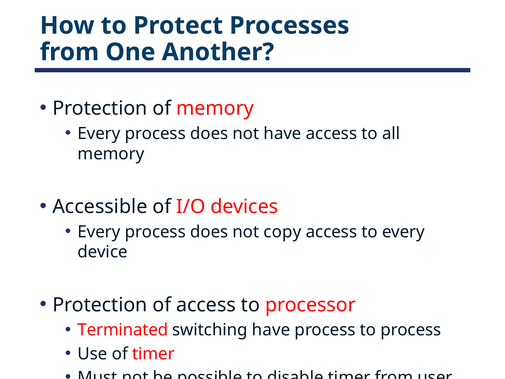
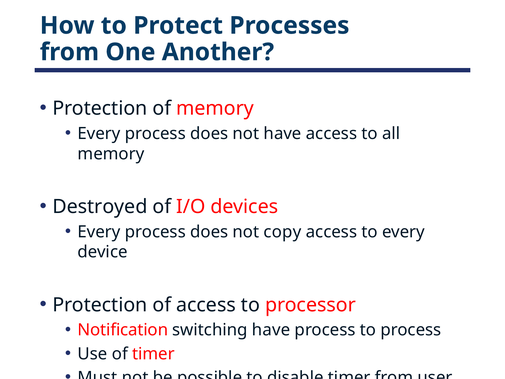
Accessible: Accessible -> Destroyed
Terminated: Terminated -> Notification
